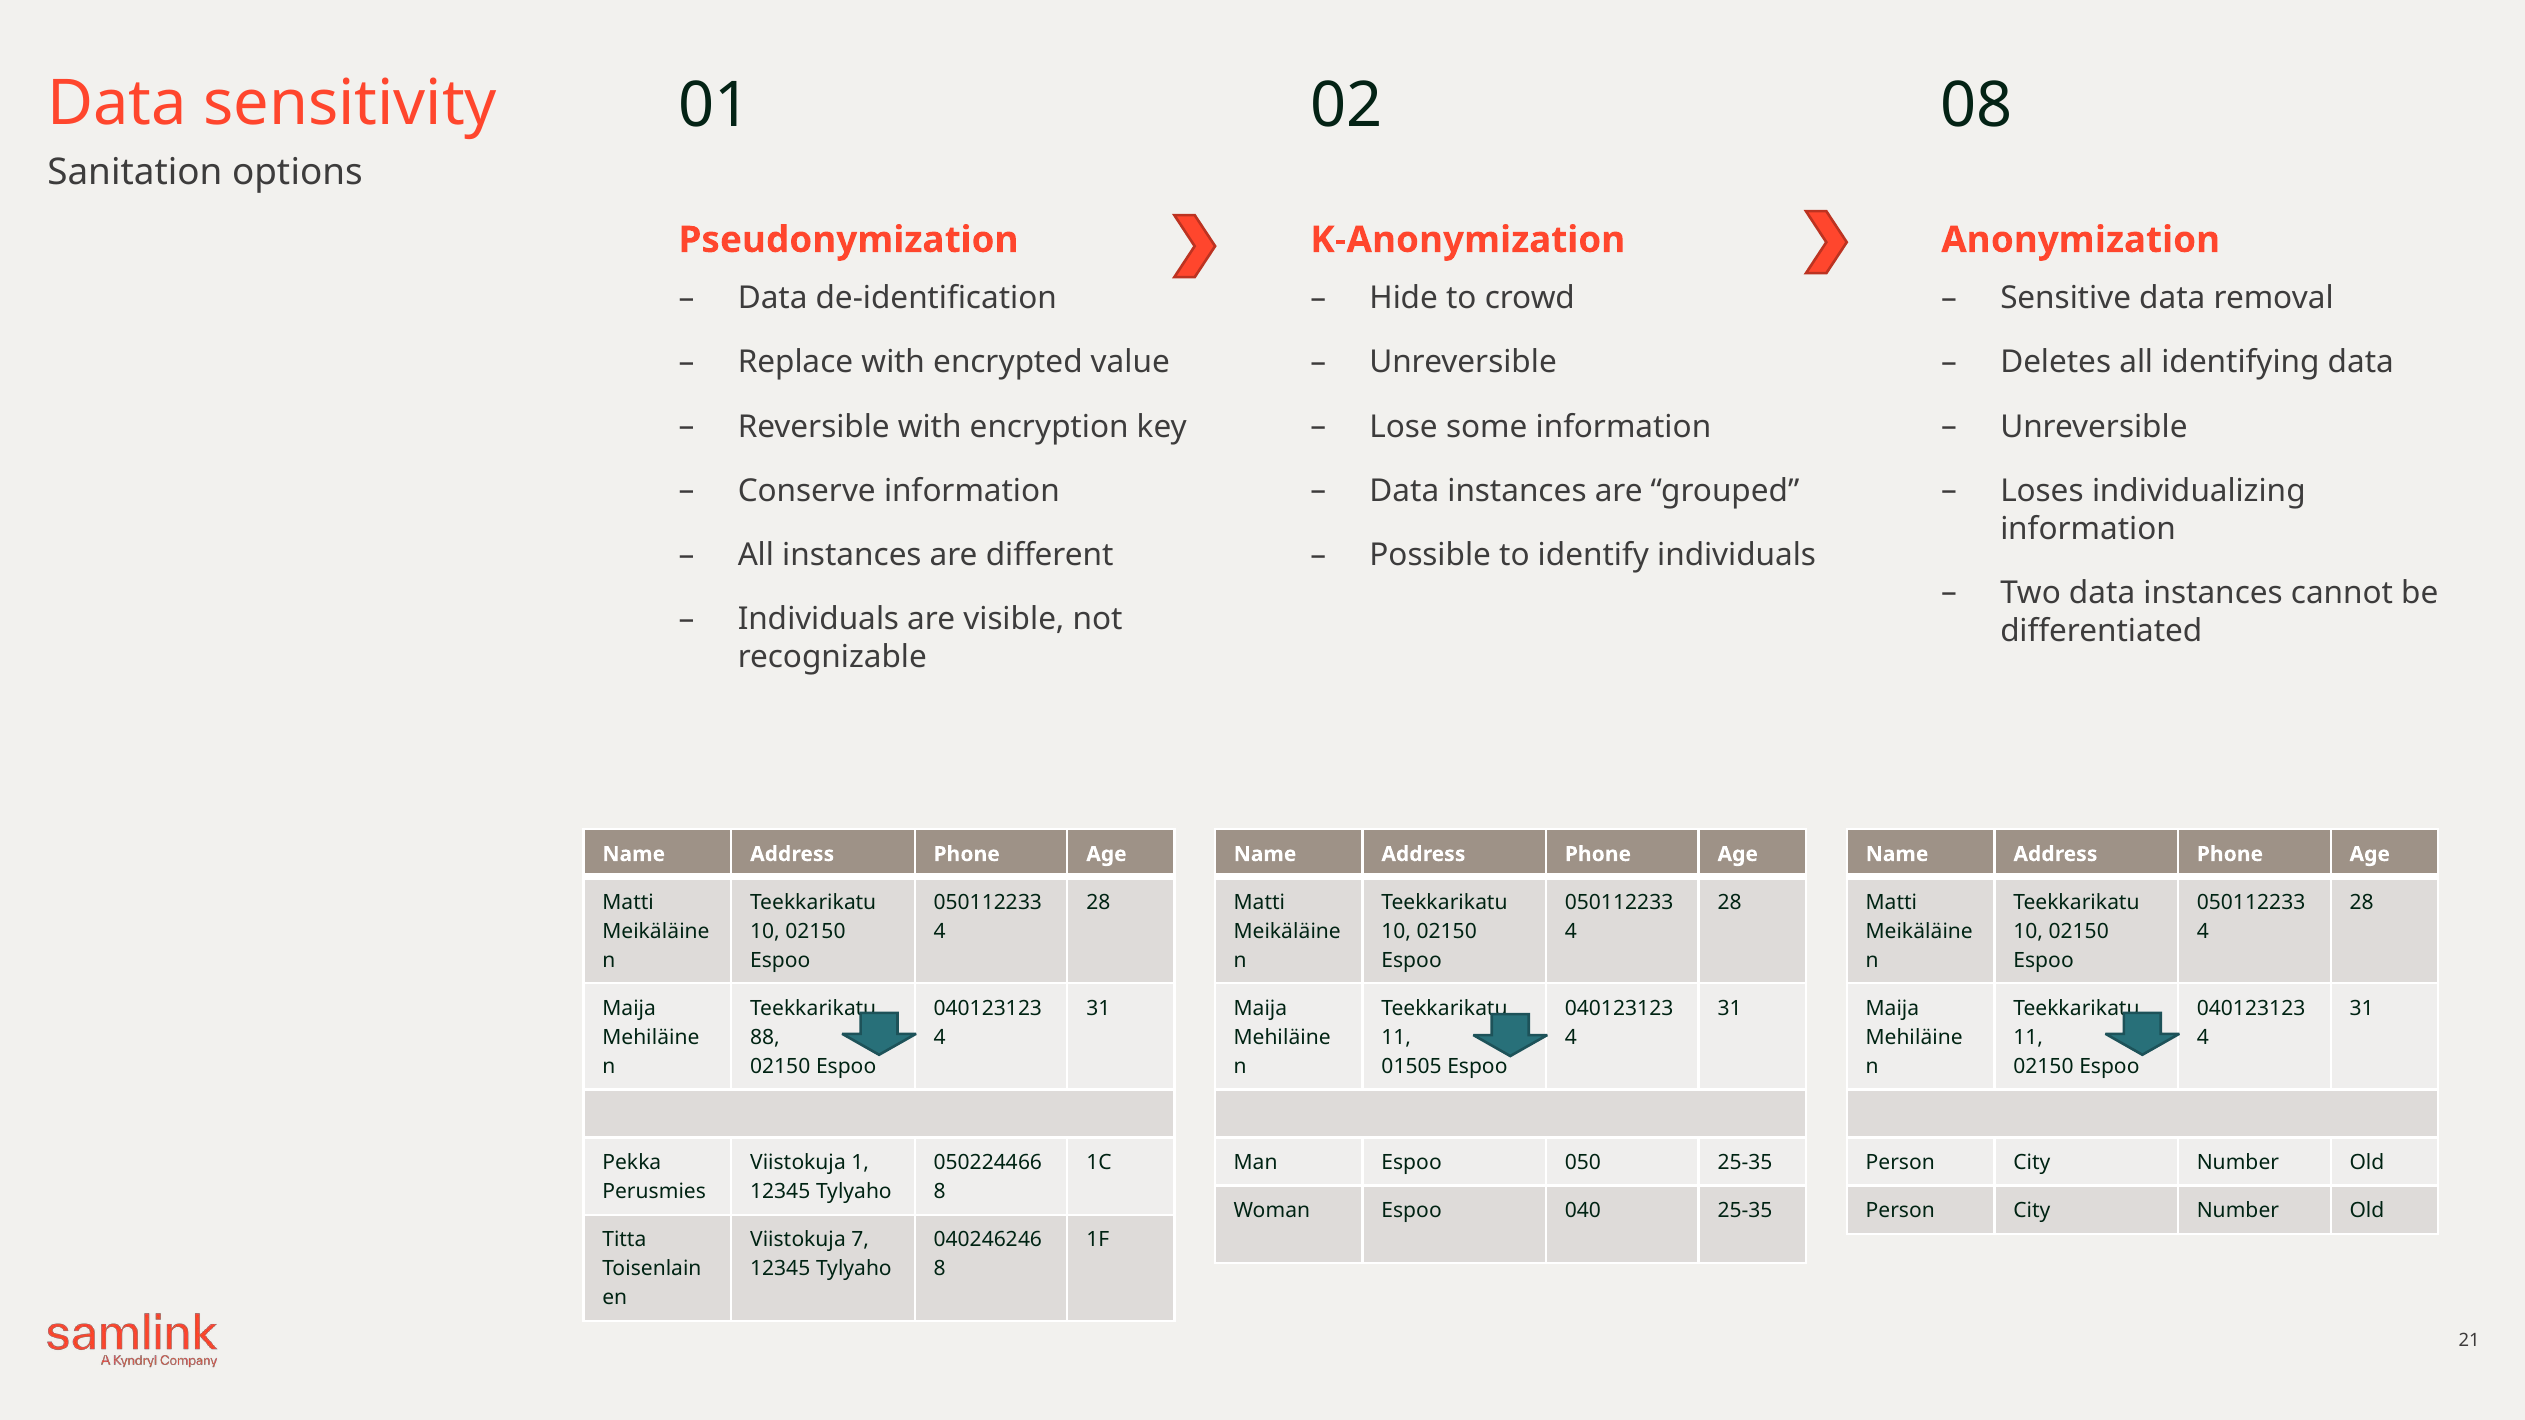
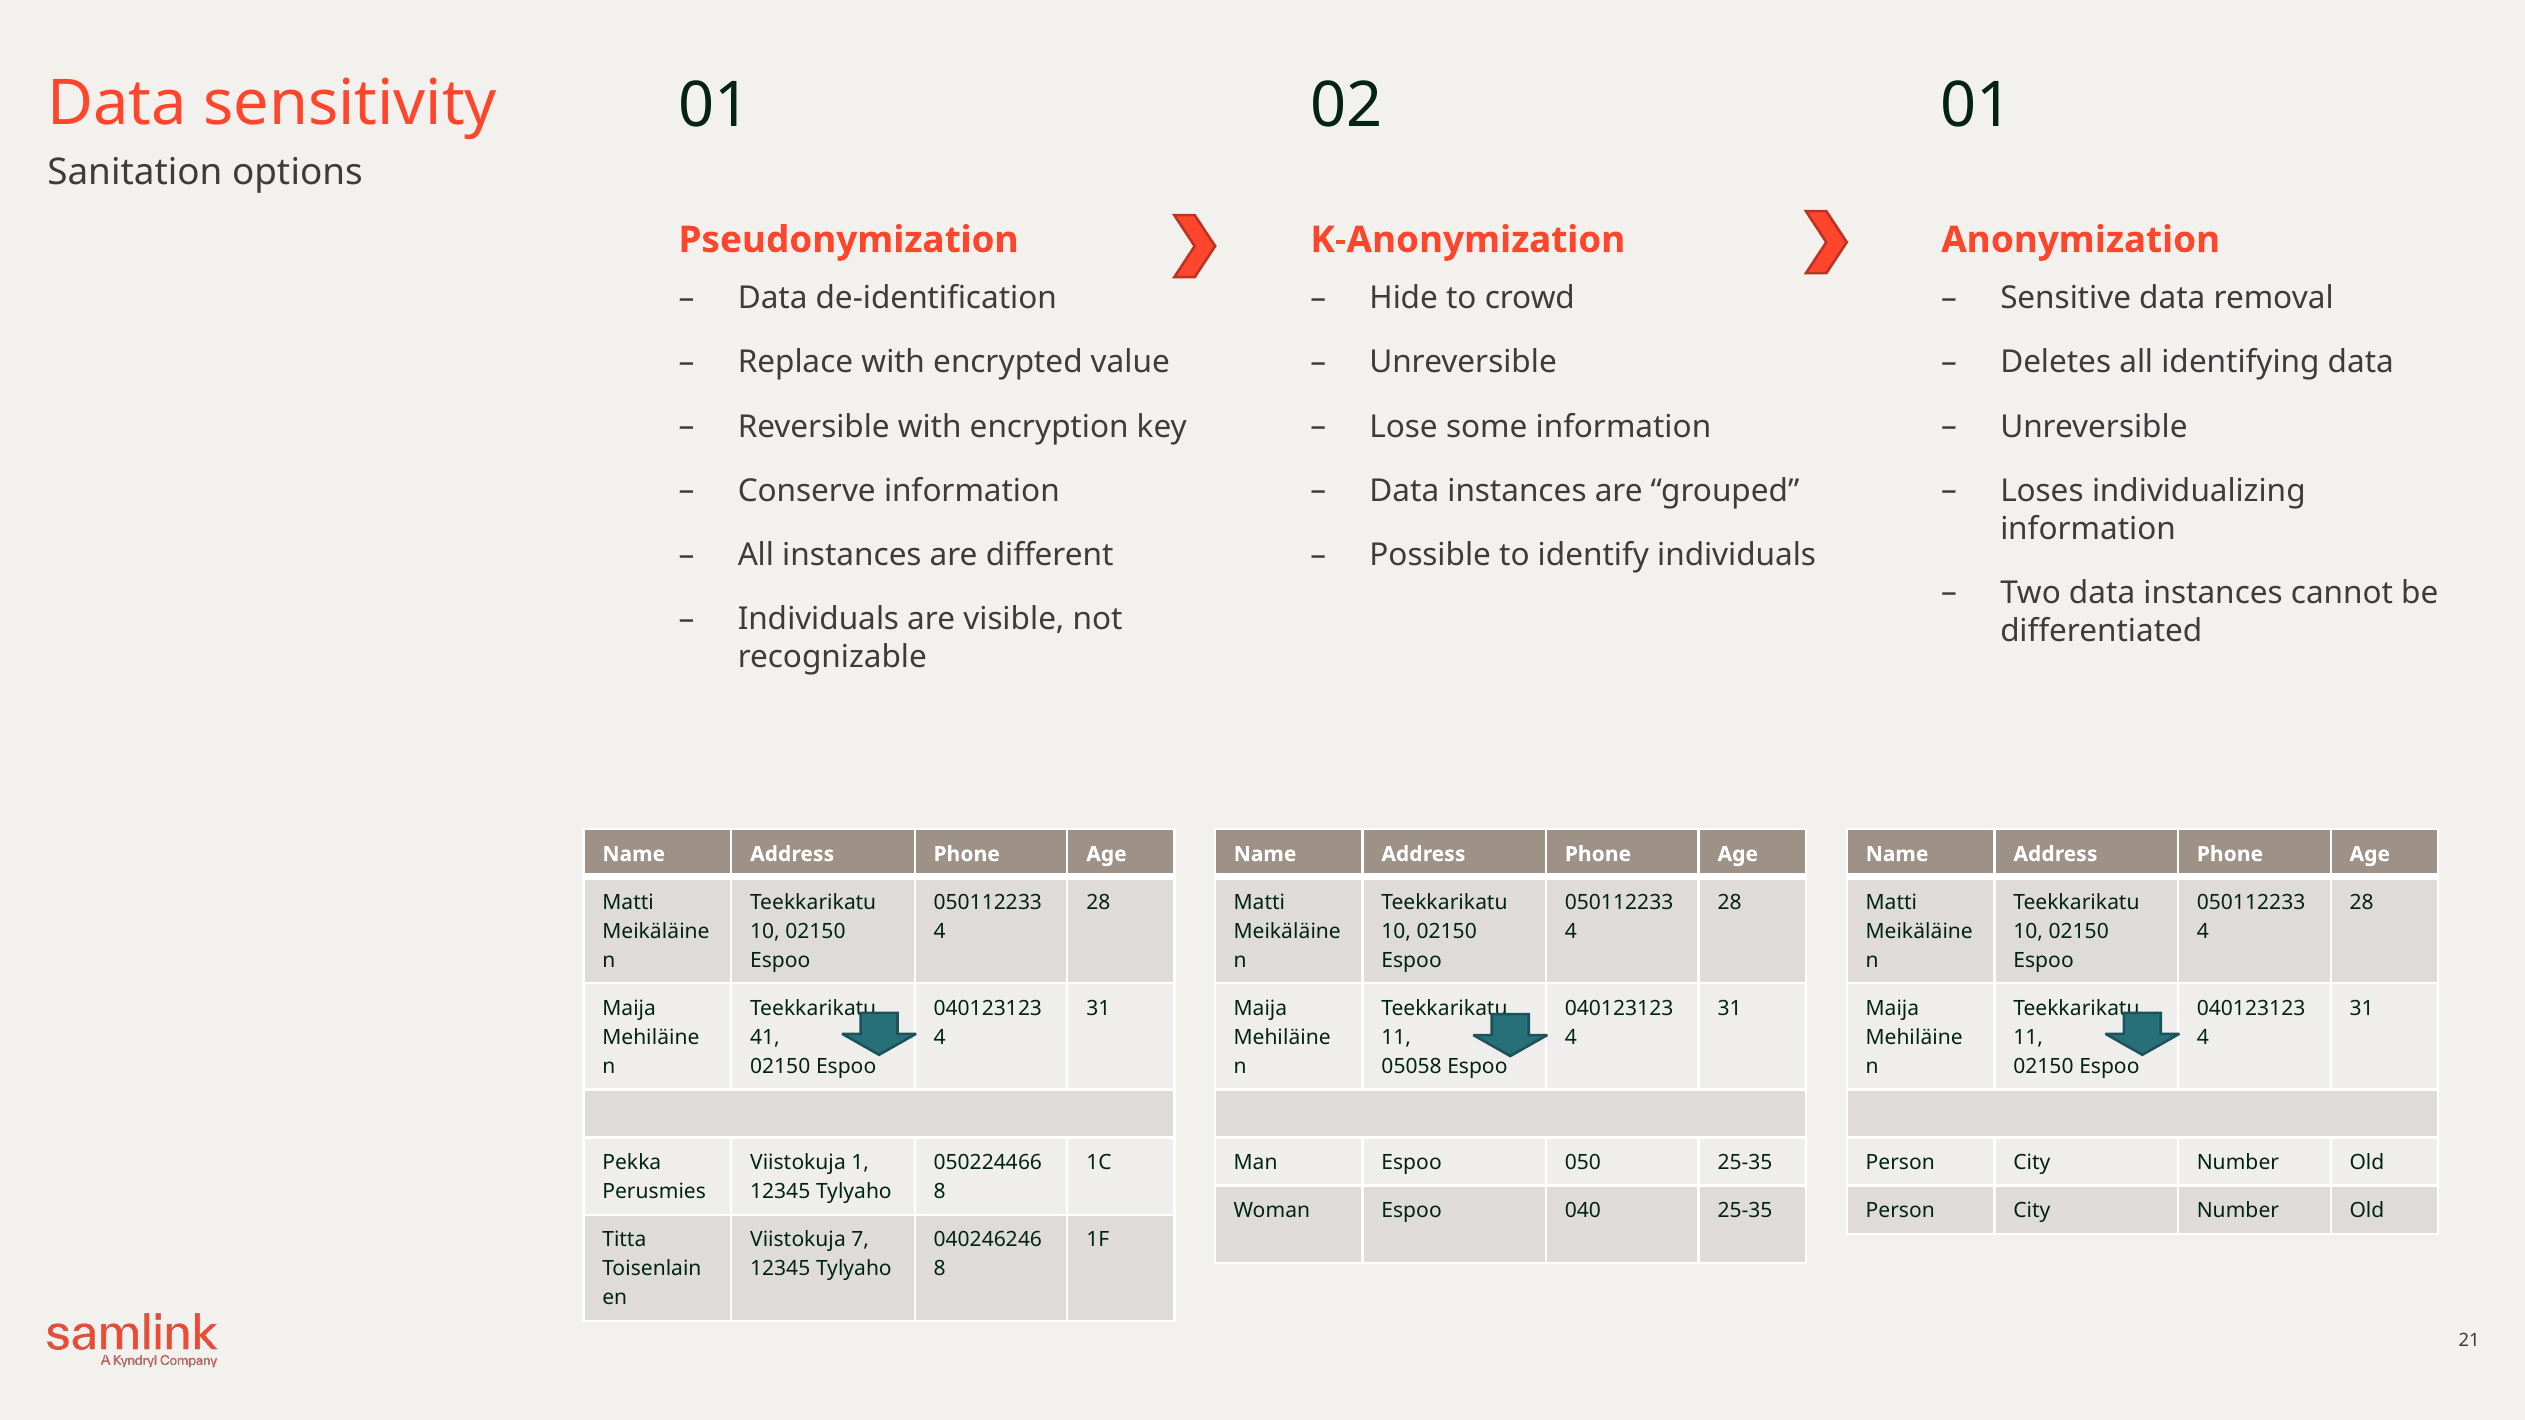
02 08: 08 -> 01
88: 88 -> 41
01505: 01505 -> 05058
